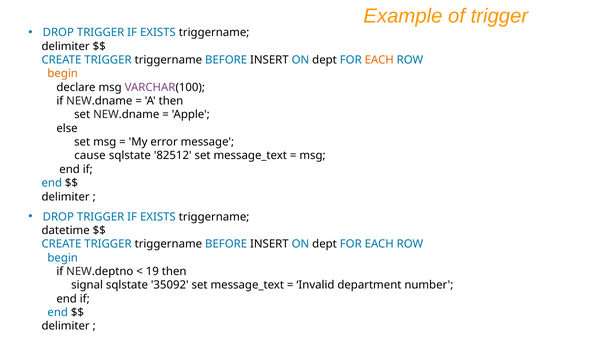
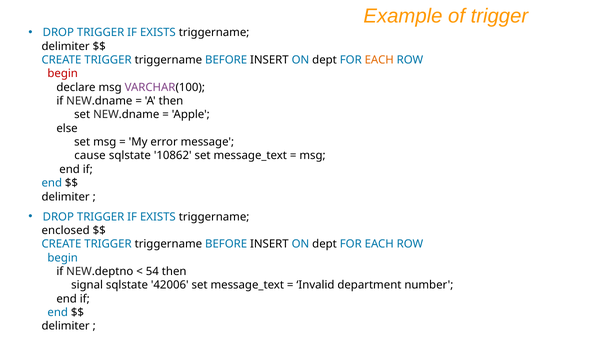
begin at (63, 74) colour: orange -> red
82512: 82512 -> 10862
datetime: datetime -> enclosed
19: 19 -> 54
35092: 35092 -> 42006
